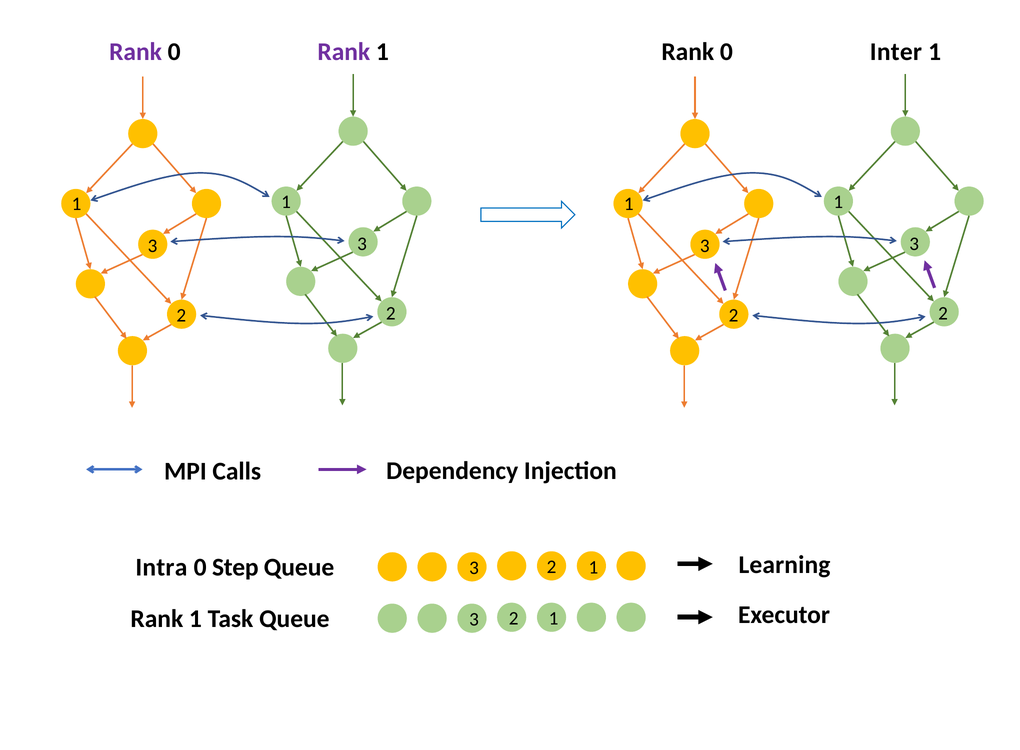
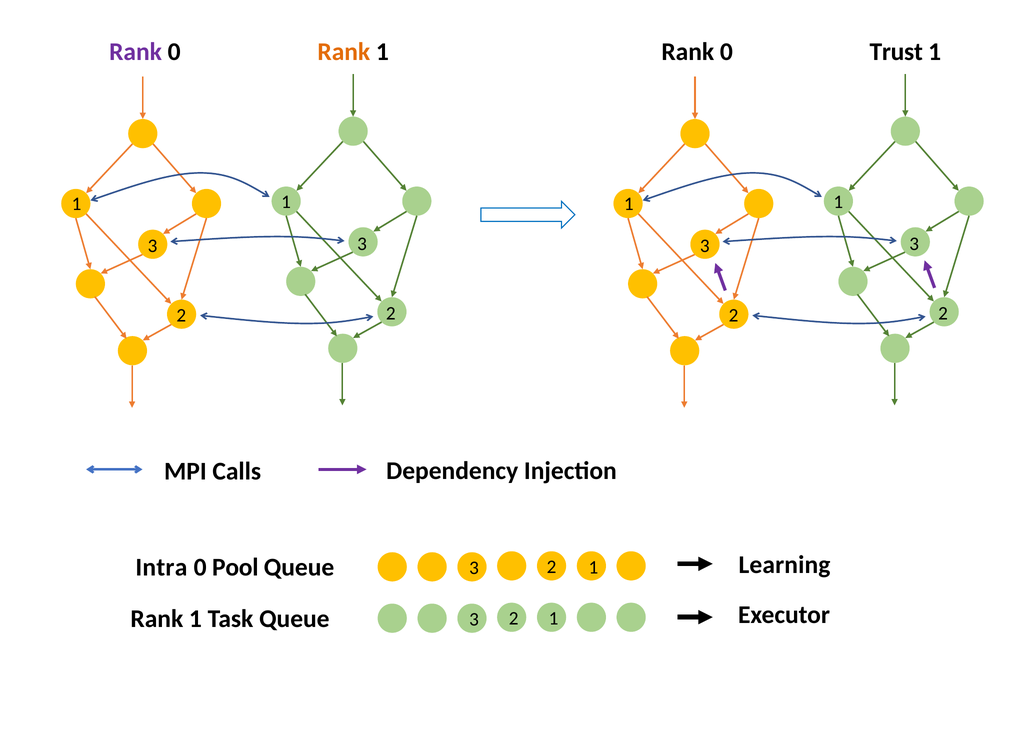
Rank at (344, 52) colour: purple -> orange
Inter: Inter -> Trust
Step: Step -> Pool
